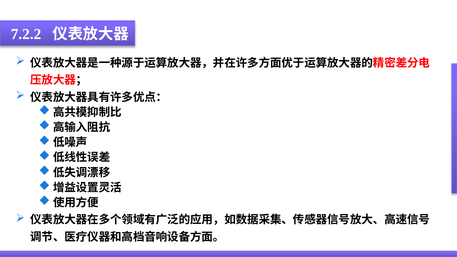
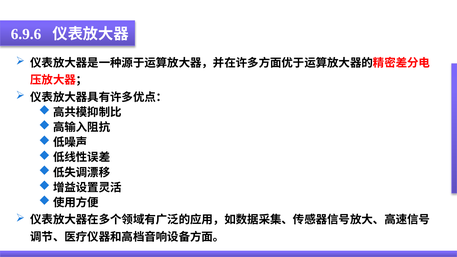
7.2.2: 7.2.2 -> 6.9.6
